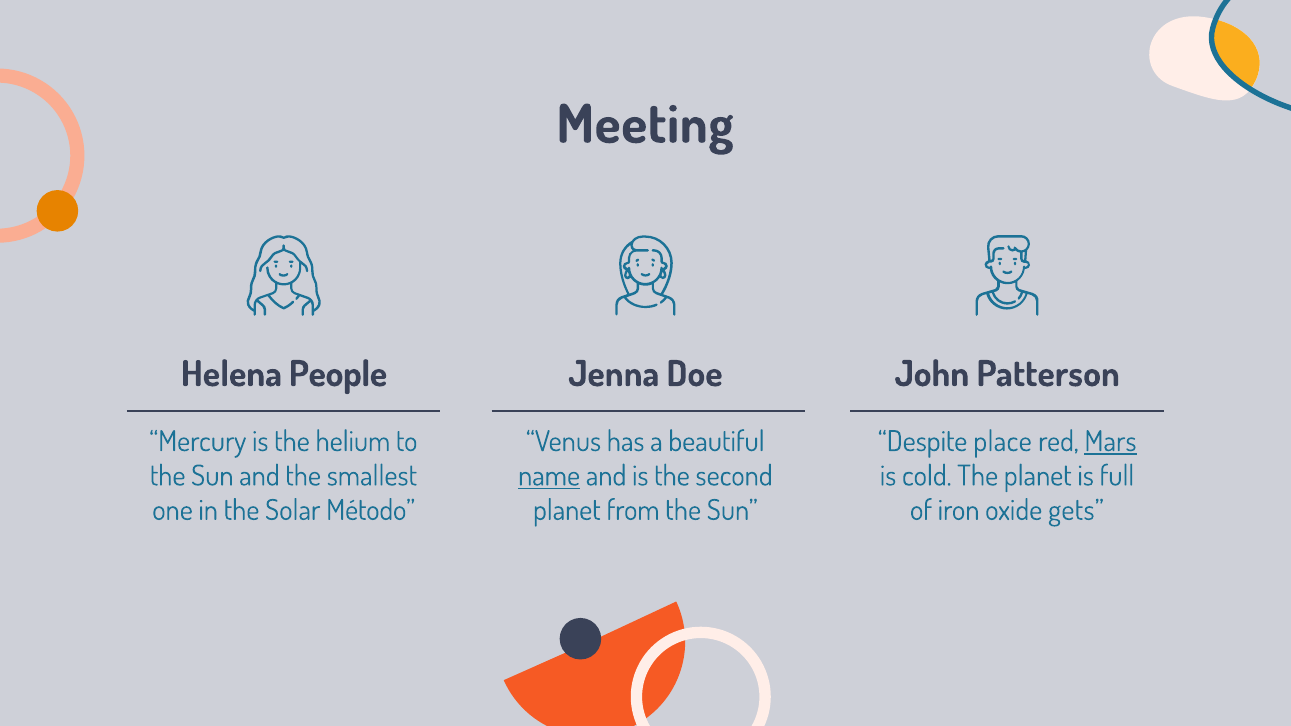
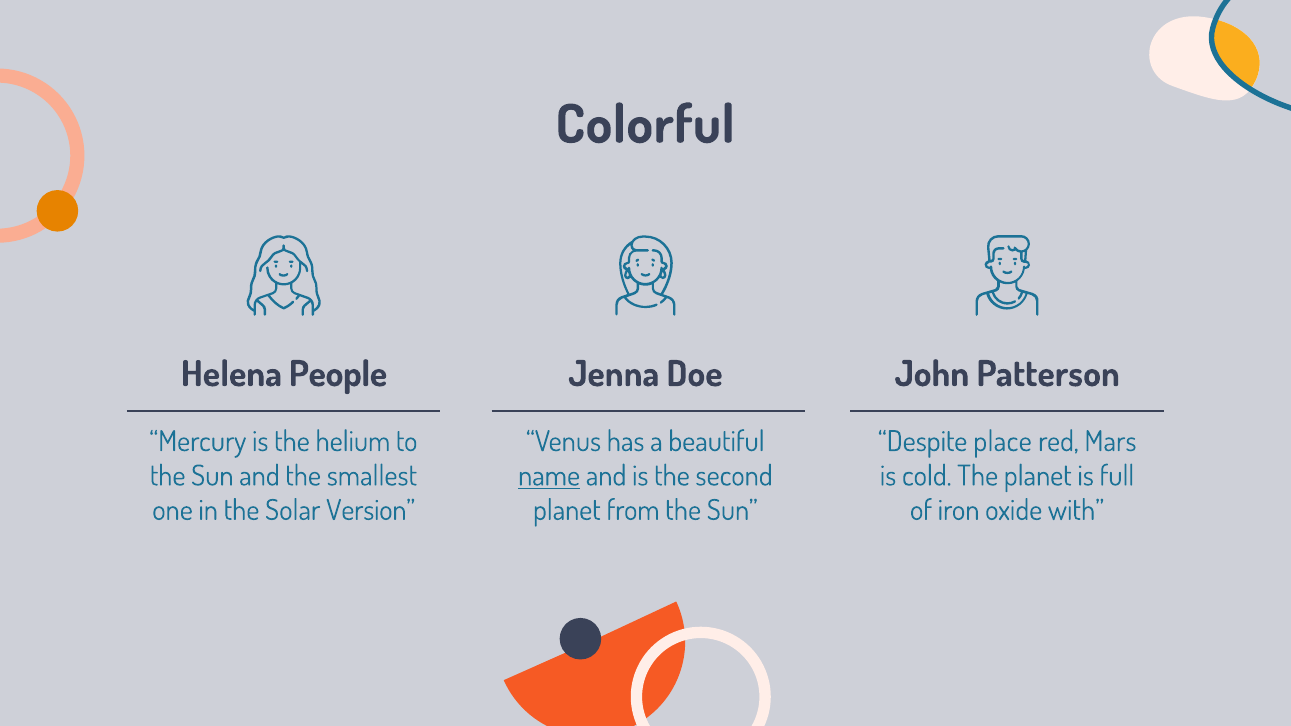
Meeting: Meeting -> Colorful
Mars underline: present -> none
Método: Método -> Version
gets: gets -> with
